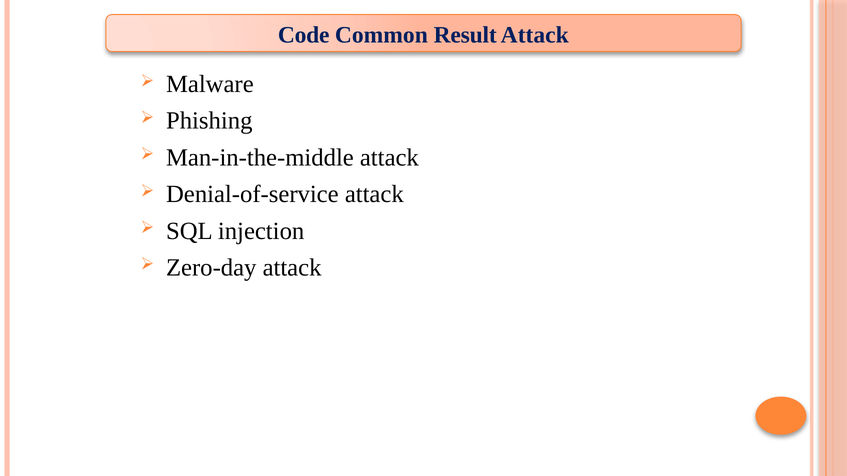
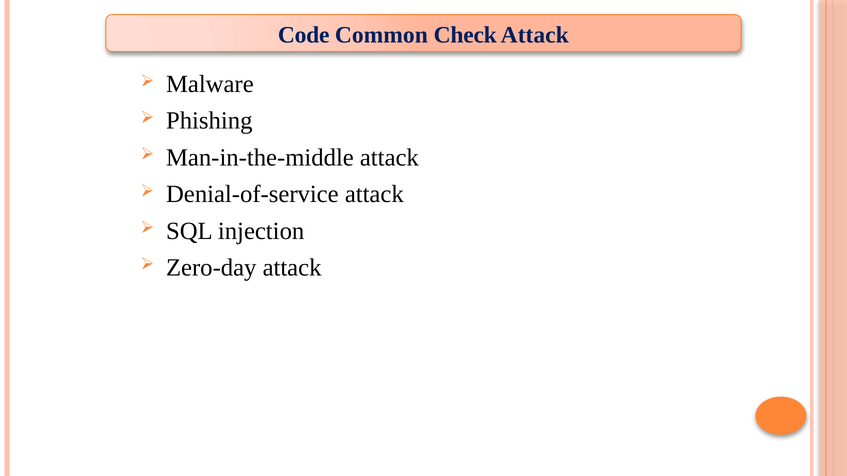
Result: Result -> Check
